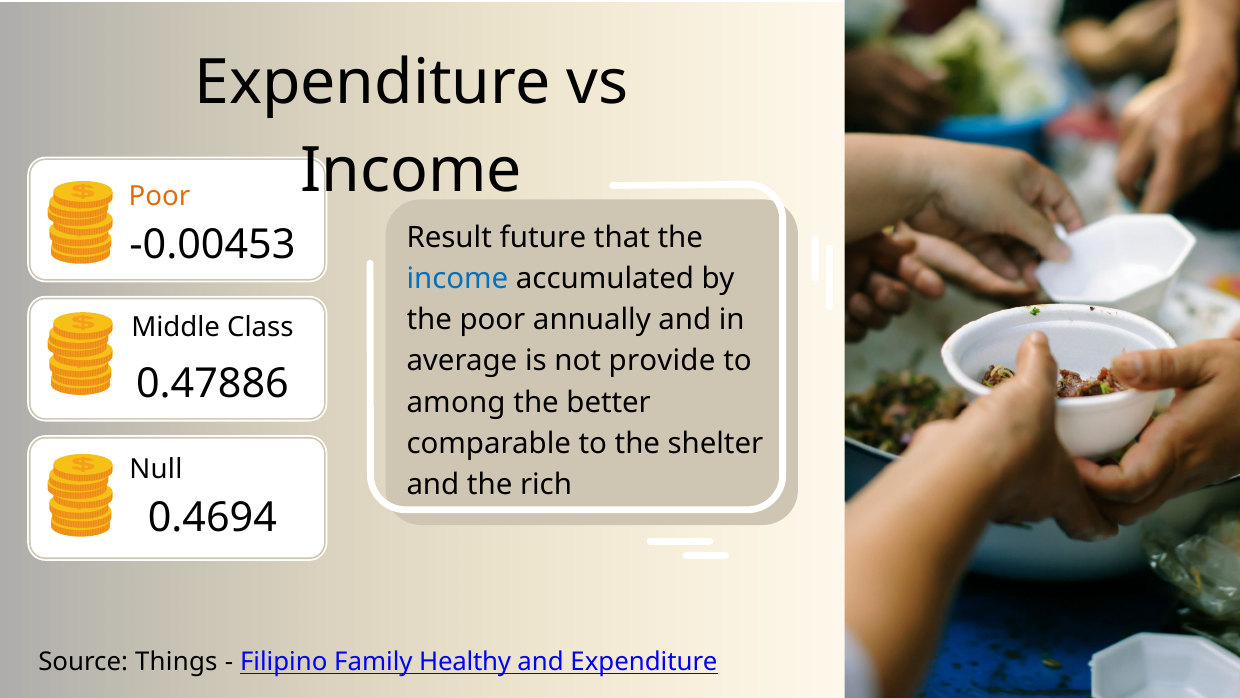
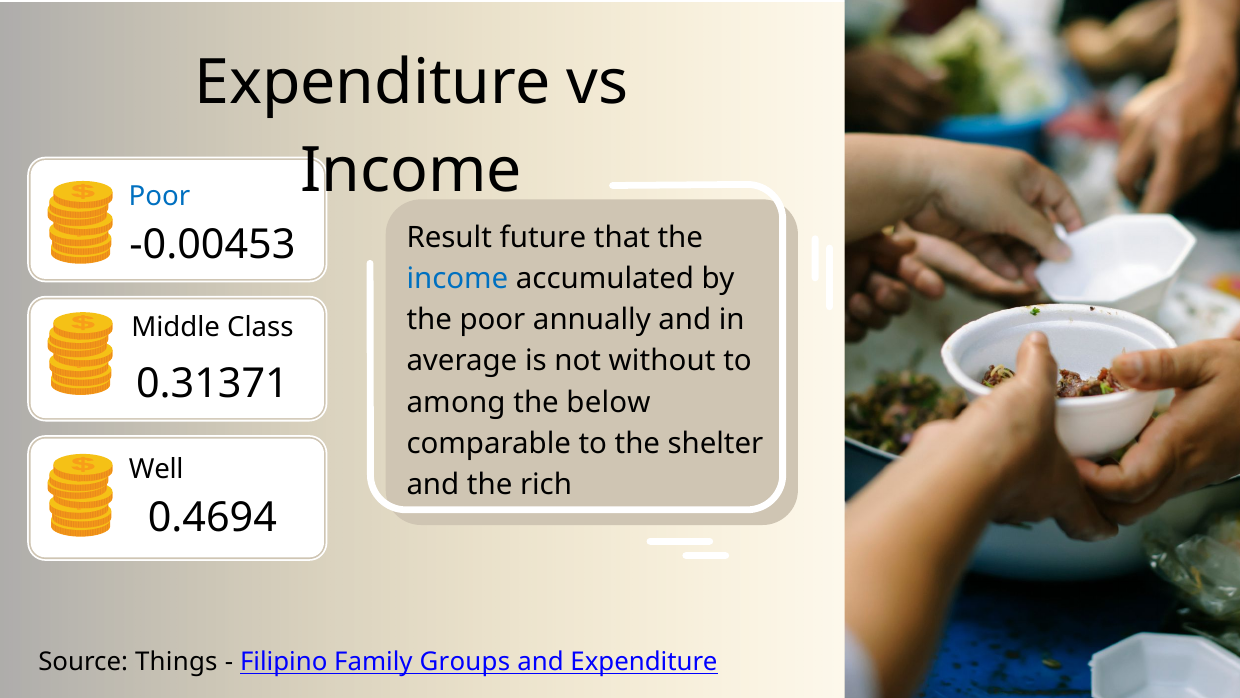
Poor at (159, 197) colour: orange -> blue
provide: provide -> without
0.47886: 0.47886 -> 0.31371
better: better -> below
Null: Null -> Well
Healthy: Healthy -> Groups
